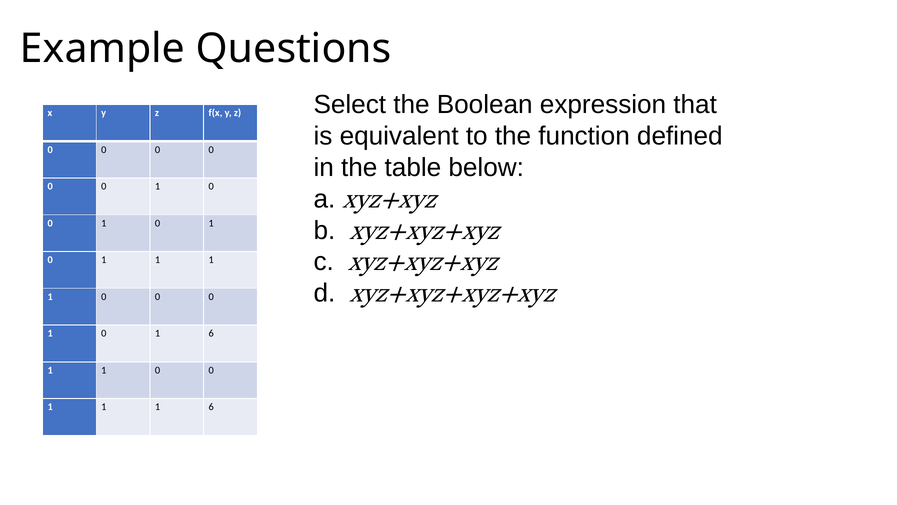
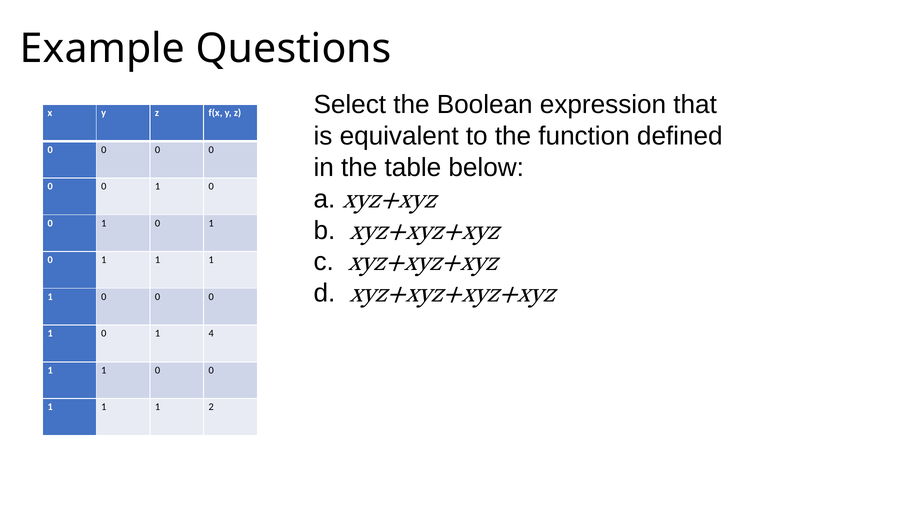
0 1 6: 6 -> 4
1 1 6: 6 -> 2
